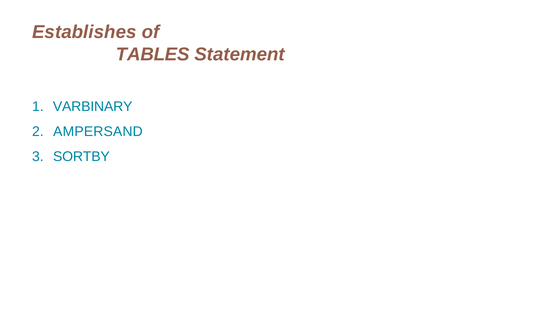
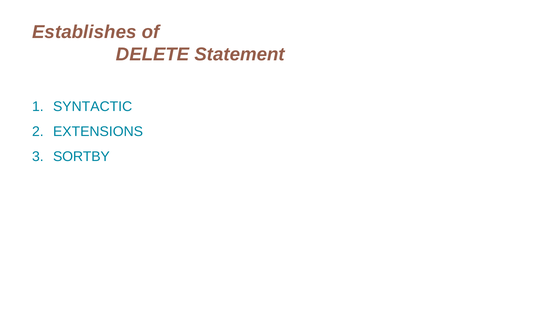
TABLES: TABLES -> DELETE
VARBINARY: VARBINARY -> SYNTACTIC
AMPERSAND: AMPERSAND -> EXTENSIONS
